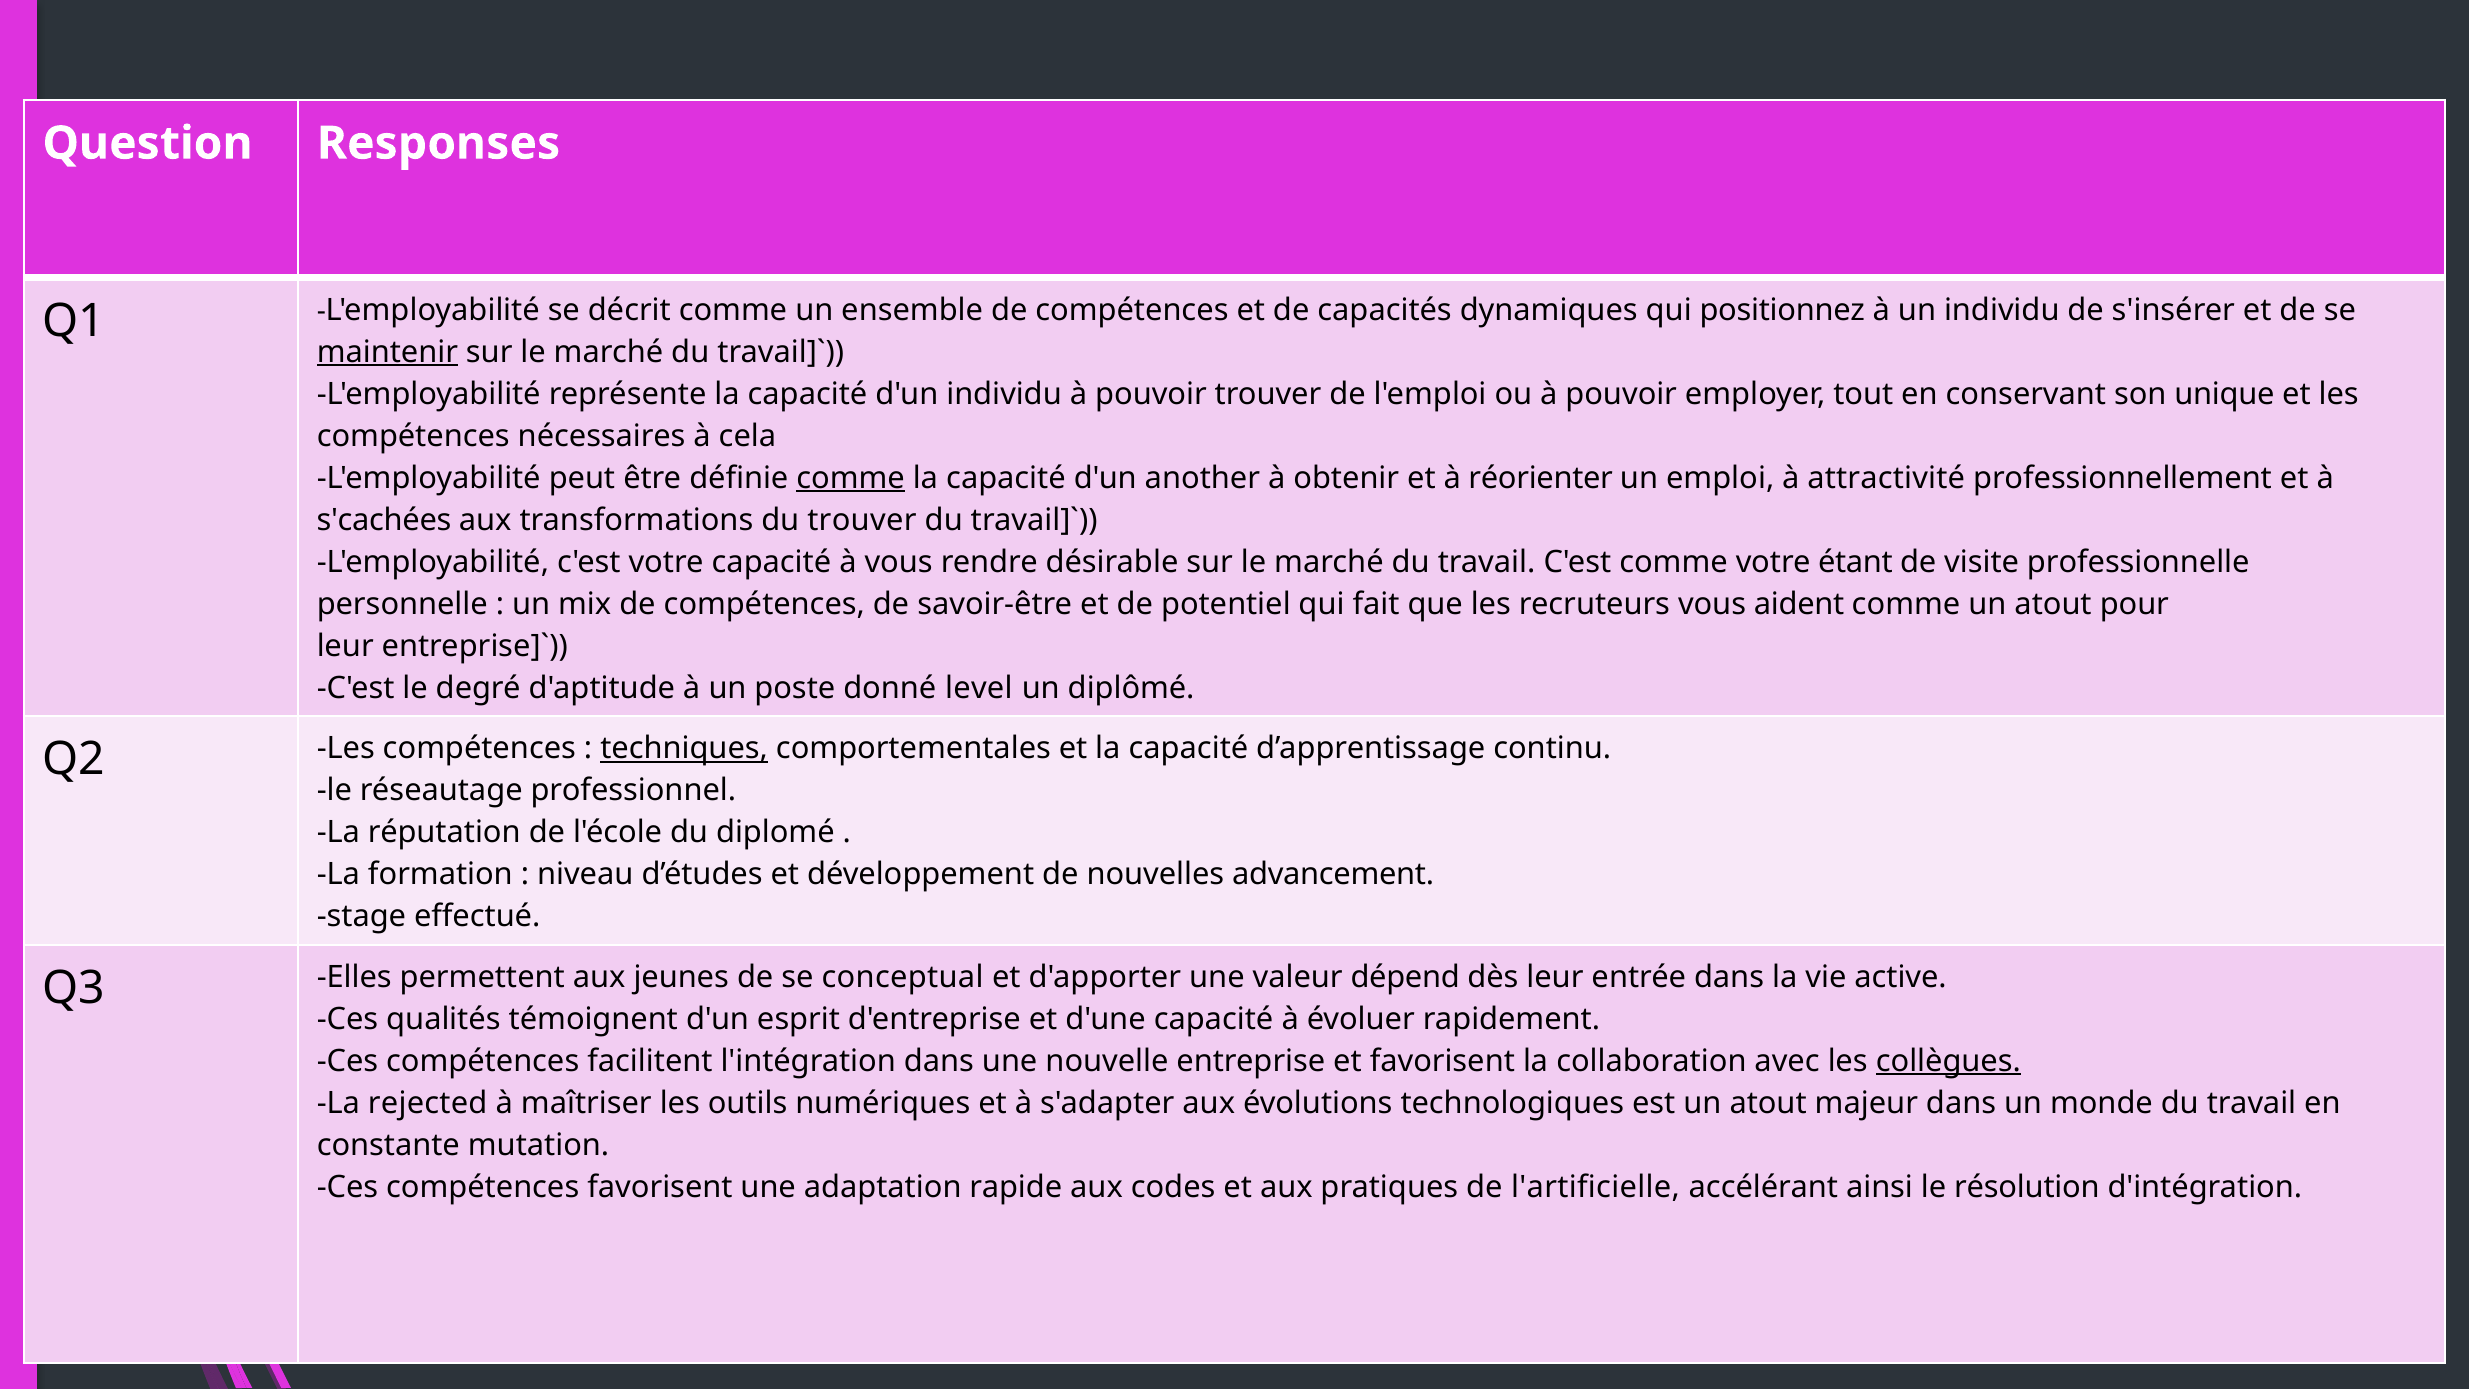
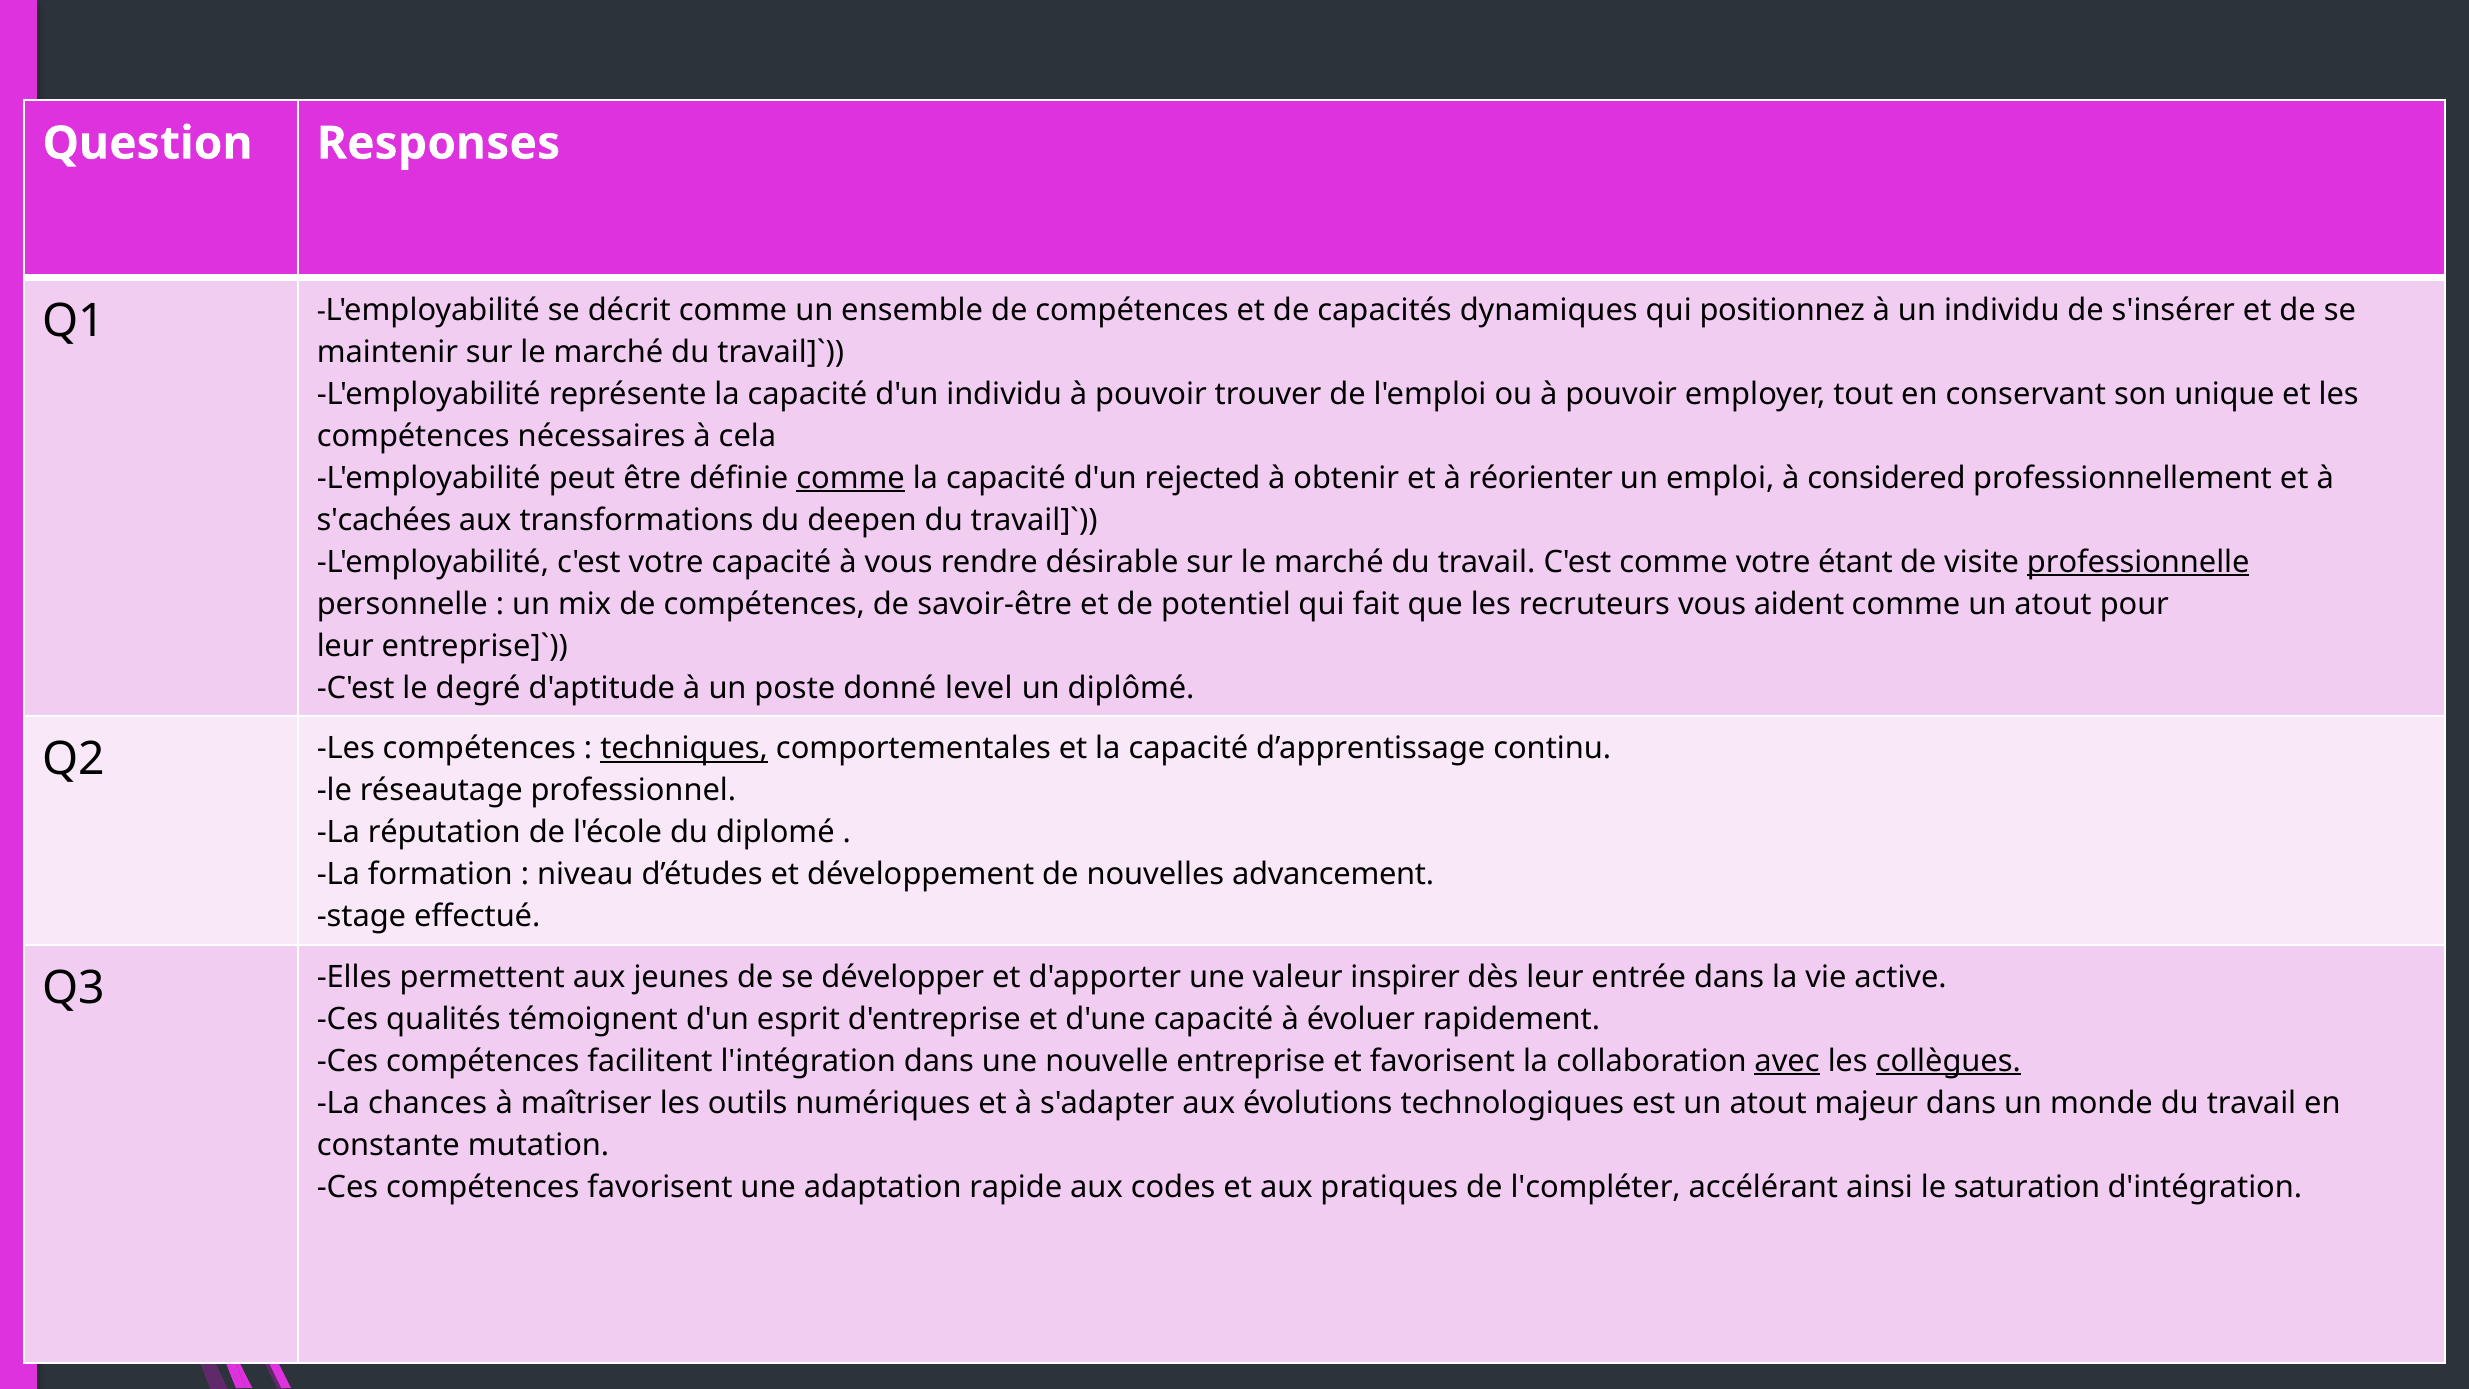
maintenir underline: present -> none
another: another -> rejected
attractivité: attractivité -> considered
du trouver: trouver -> deepen
professionnelle underline: none -> present
conceptual: conceptual -> développer
dépend: dépend -> inspirer
avec underline: none -> present
rejected: rejected -> chances
l'artificielle: l'artificielle -> l'compléter
résolution: résolution -> saturation
